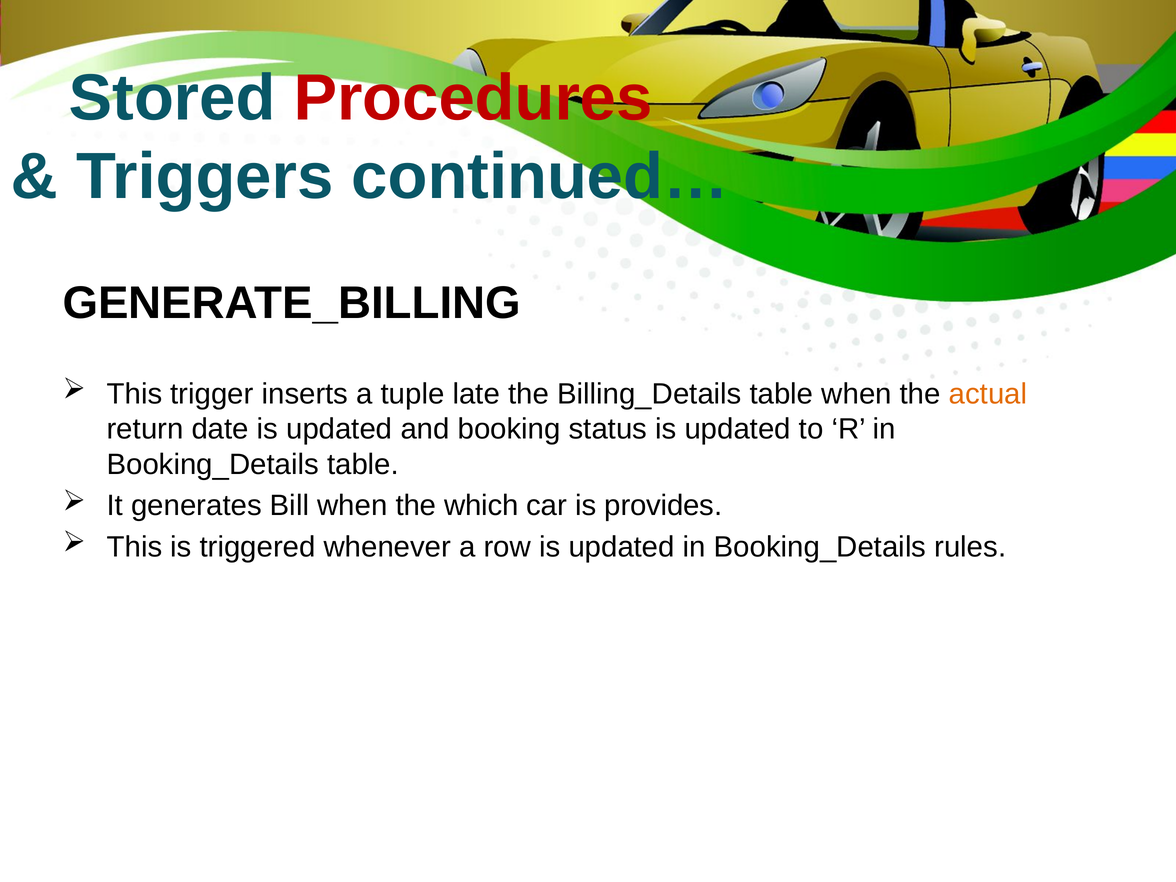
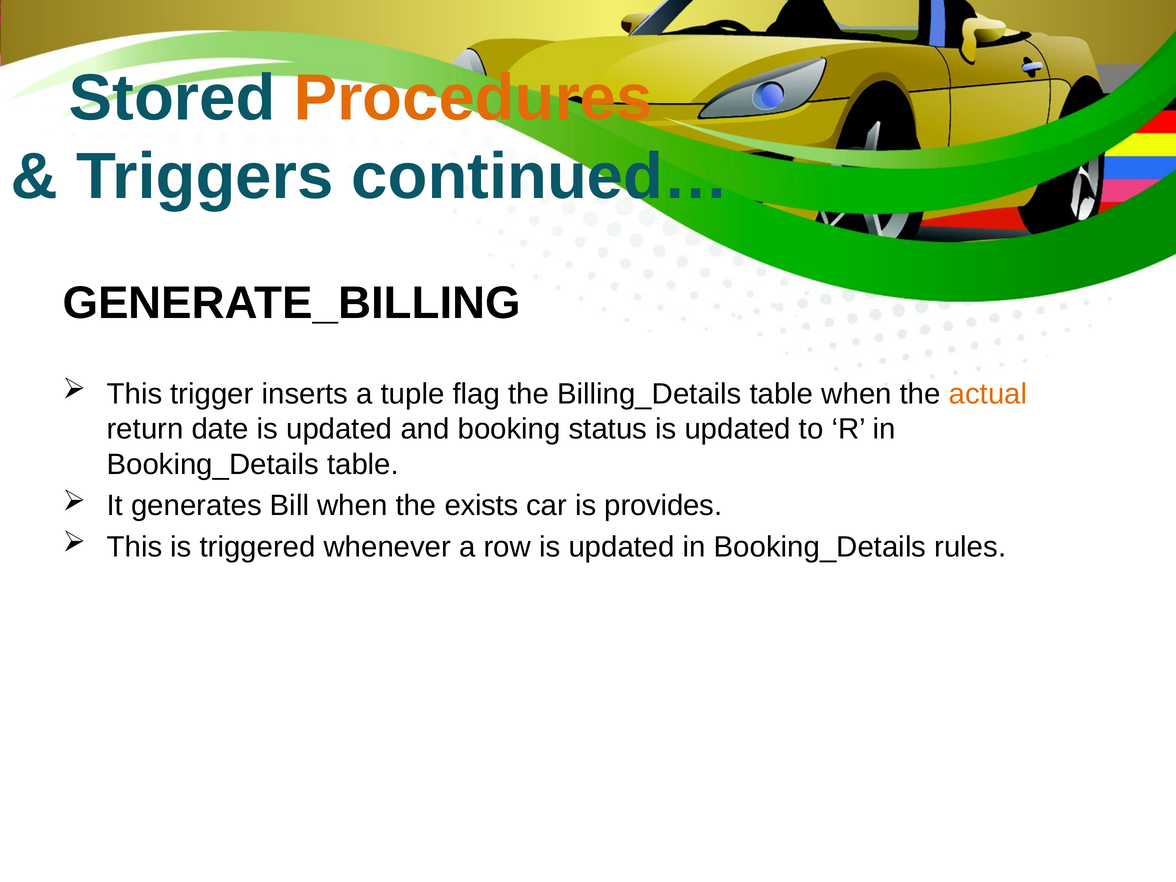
Procedures colour: red -> orange
late: late -> flag
which: which -> exists
